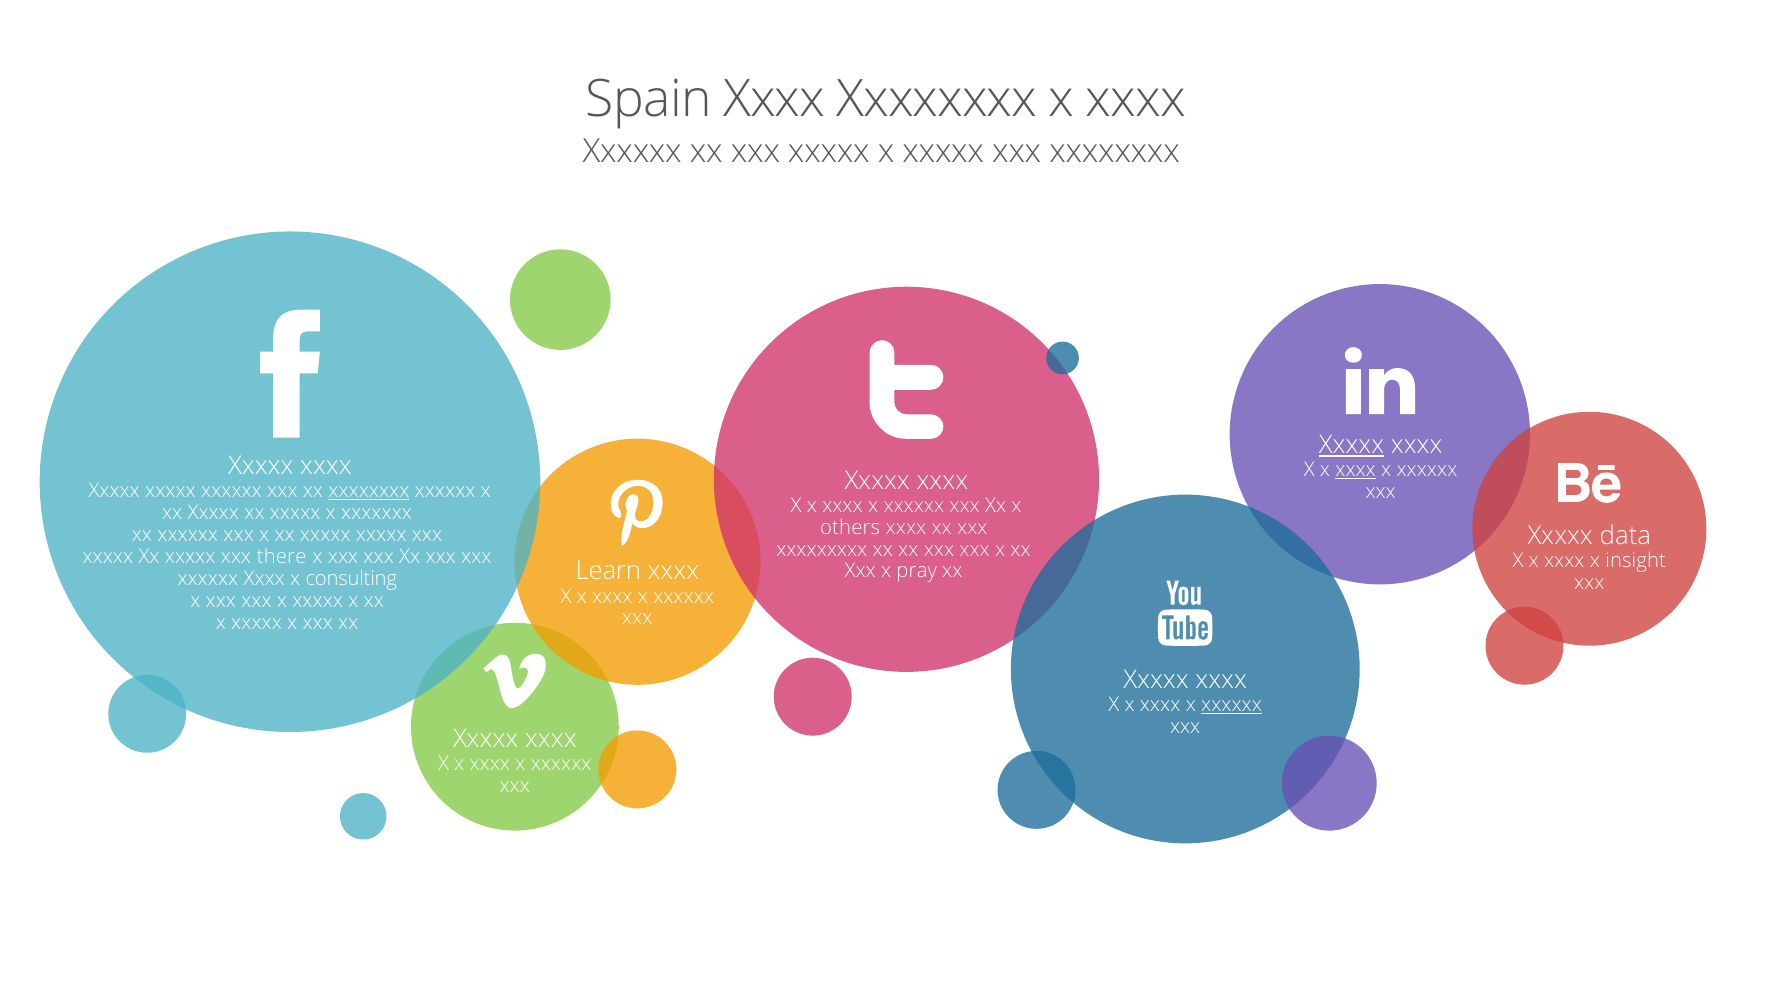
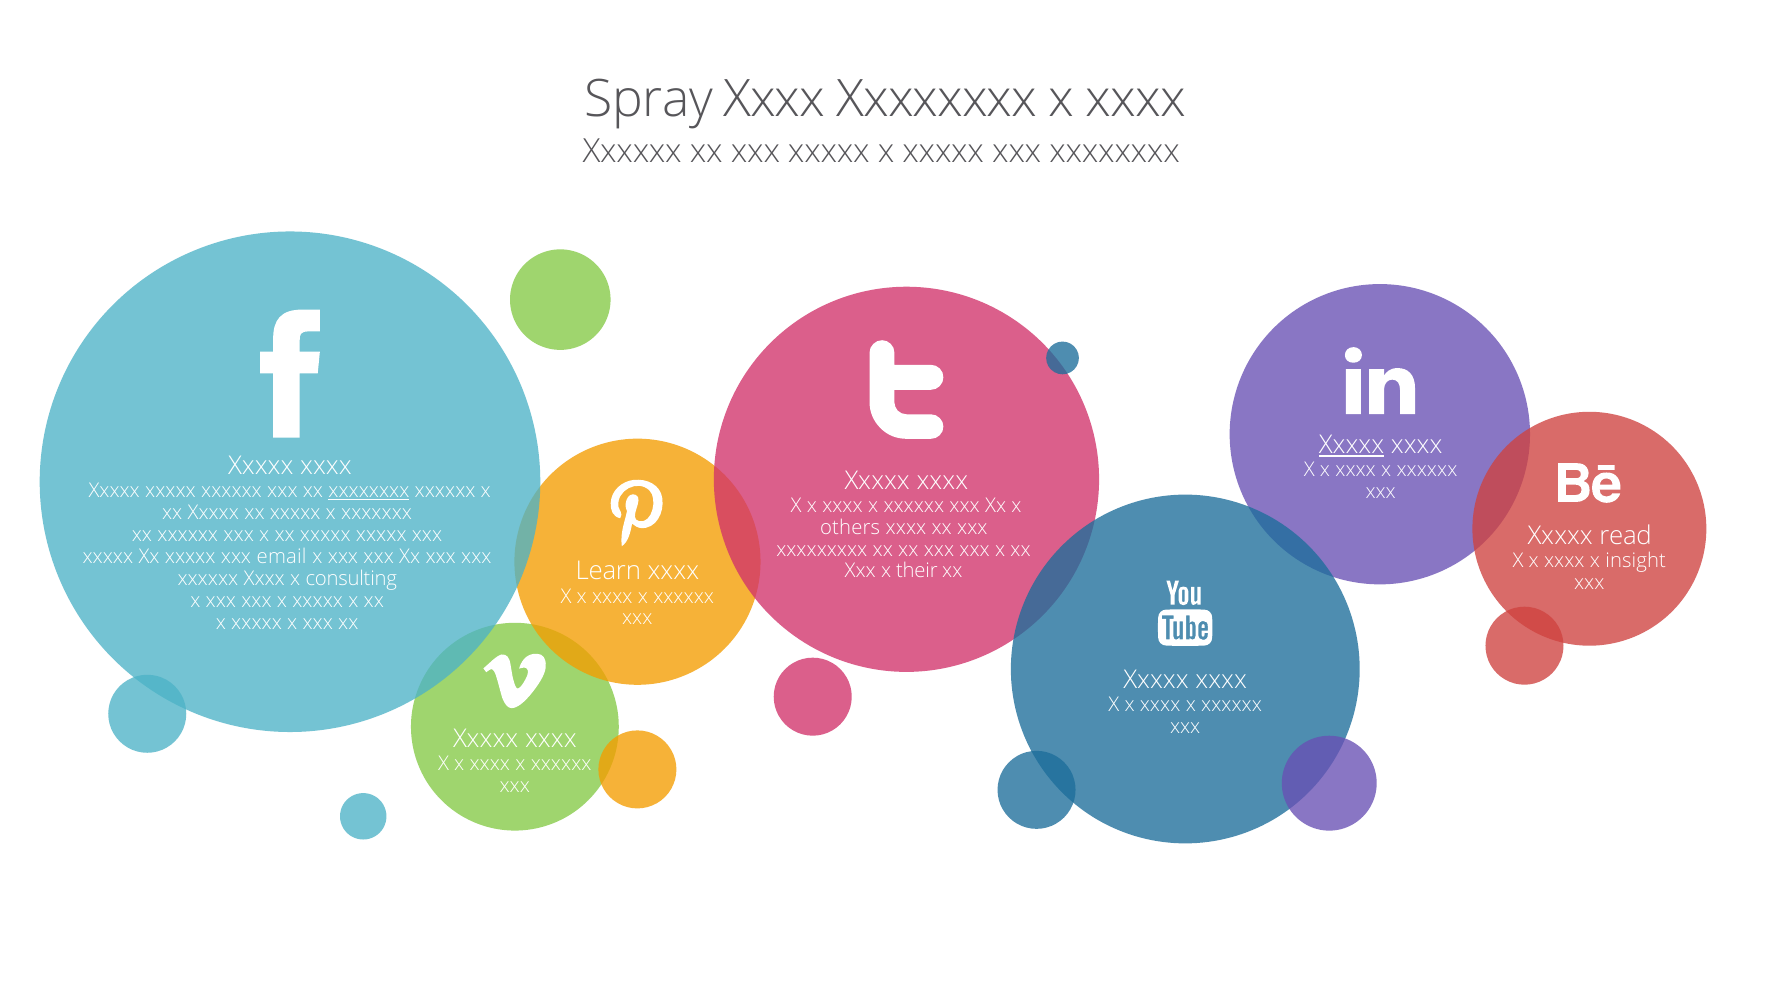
Spain: Spain -> Spray
xxxx at (1356, 470) underline: present -> none
data: data -> read
there: there -> email
pray: pray -> their
xxxxxx at (1232, 705) underline: present -> none
